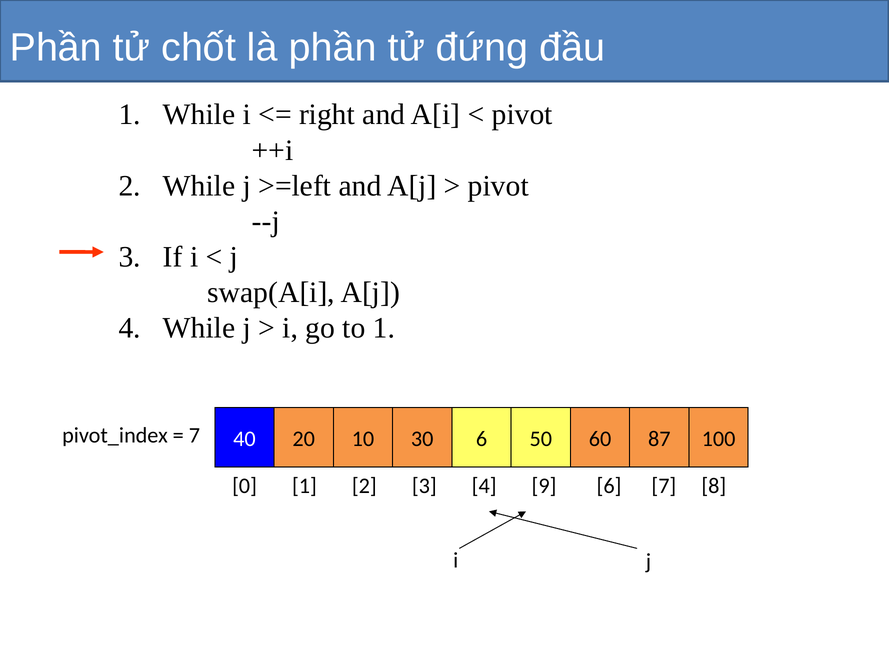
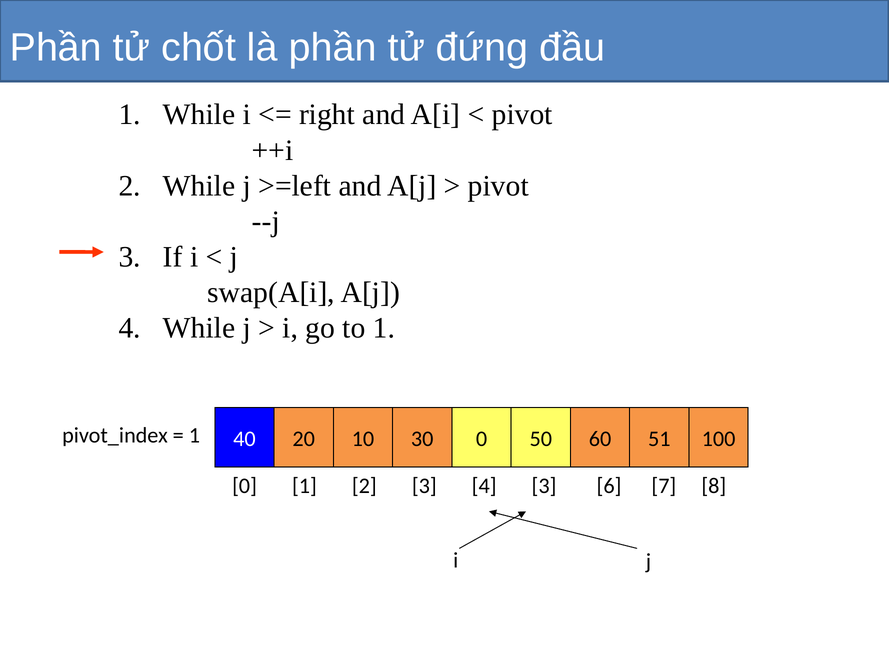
7 at (194, 435): 7 -> 1
30 6: 6 -> 0
87: 87 -> 51
4 9: 9 -> 3
